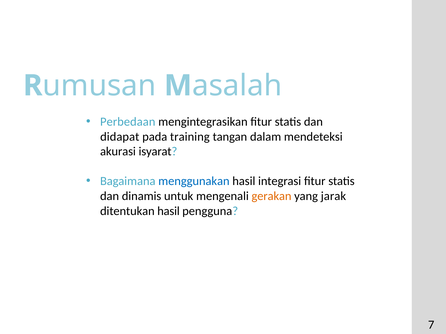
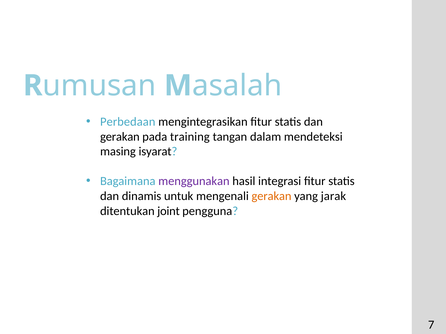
didapat at (120, 137): didapat -> gerakan
akurasi: akurasi -> masing
menggunakan colour: blue -> purple
ditentukan hasil: hasil -> joint
